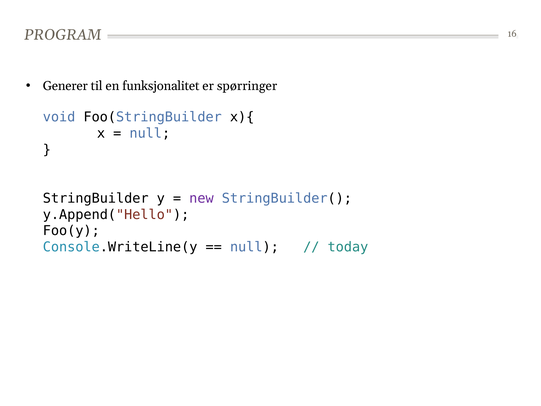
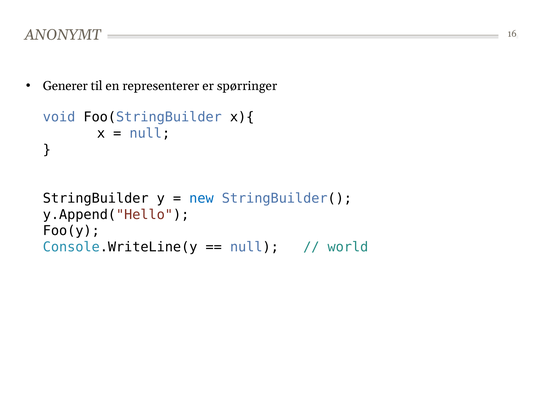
PROGRAM: PROGRAM -> ANONYMT
funksjonalitet: funksjonalitet -> representerer
new colour: purple -> blue
today: today -> world
